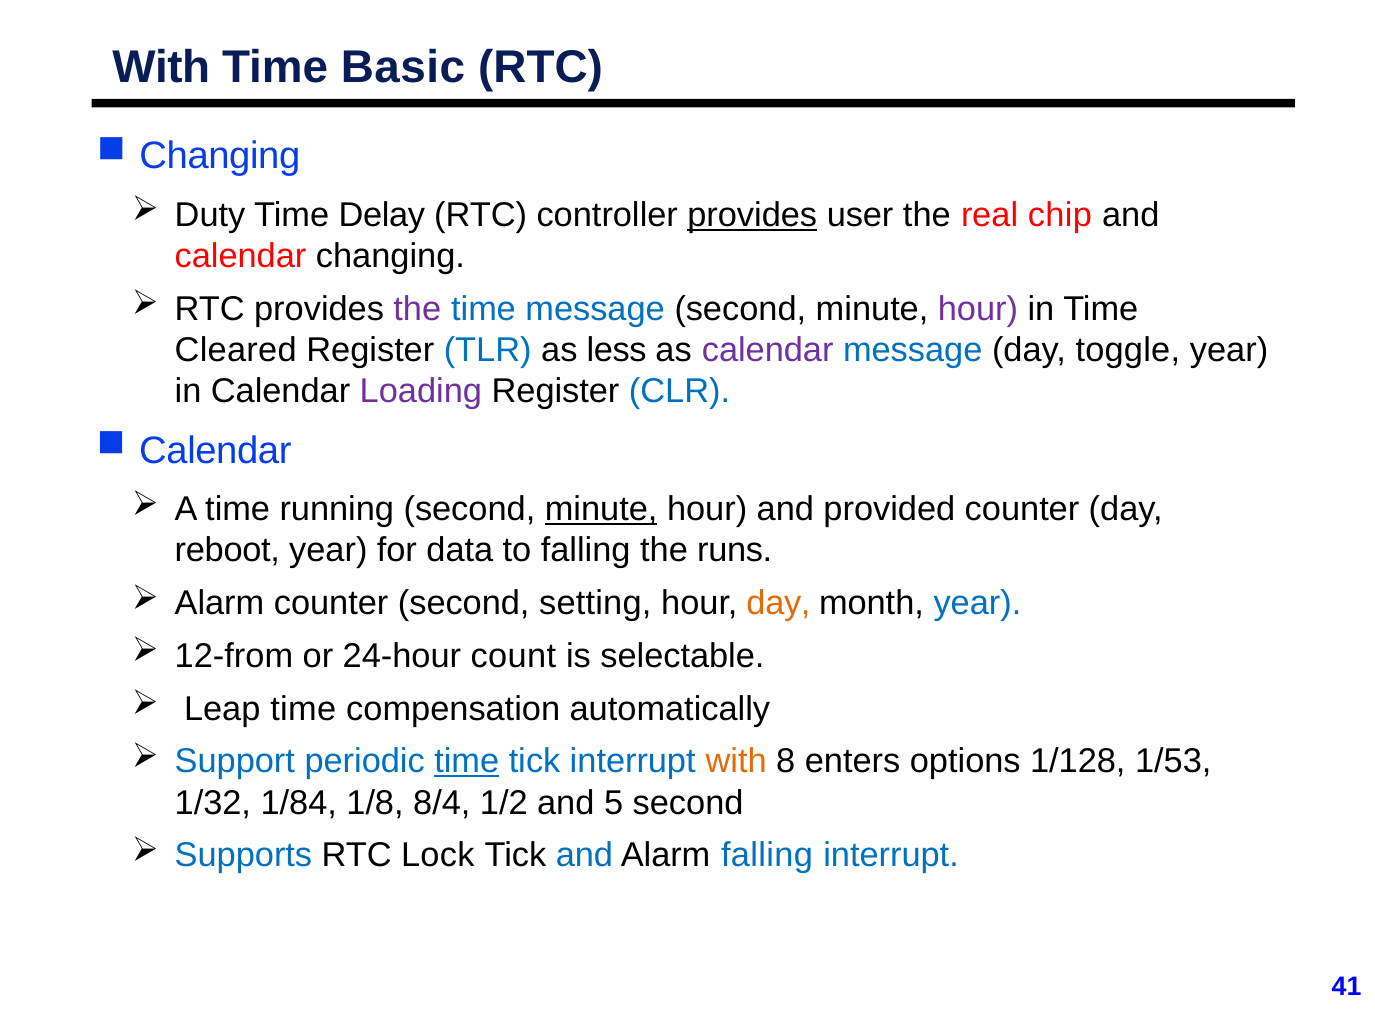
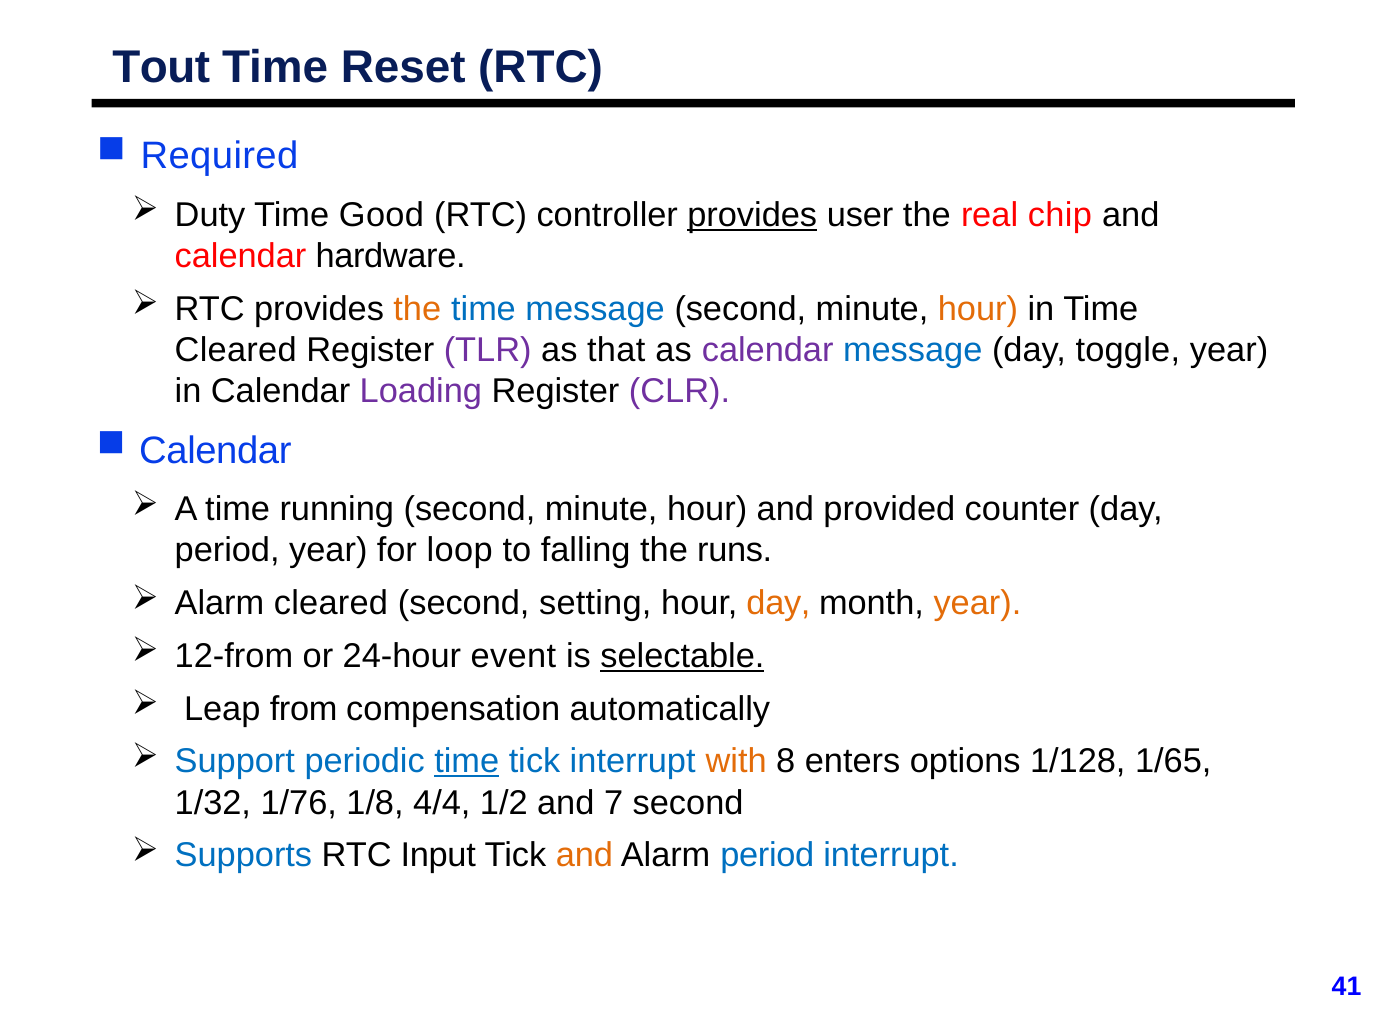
With at (161, 68): With -> Tout
Basic: Basic -> Reset
Changing at (220, 156): Changing -> Required
Delay: Delay -> Good
calendar changing: changing -> hardware
the at (417, 309) colour: purple -> orange
hour at (978, 309) colour: purple -> orange
TLR colour: blue -> purple
less: less -> that
CLR colour: blue -> purple
minute at (601, 509) underline: present -> none
reboot at (227, 551): reboot -> period
data: data -> loop
Alarm counter: counter -> cleared
year at (977, 603) colour: blue -> orange
count: count -> event
selectable underline: none -> present
Leap time: time -> from
1/53: 1/53 -> 1/65
1/84: 1/84 -> 1/76
8/4: 8/4 -> 4/4
5: 5 -> 7
Lock: Lock -> Input
and at (584, 856) colour: blue -> orange
Alarm falling: falling -> period
